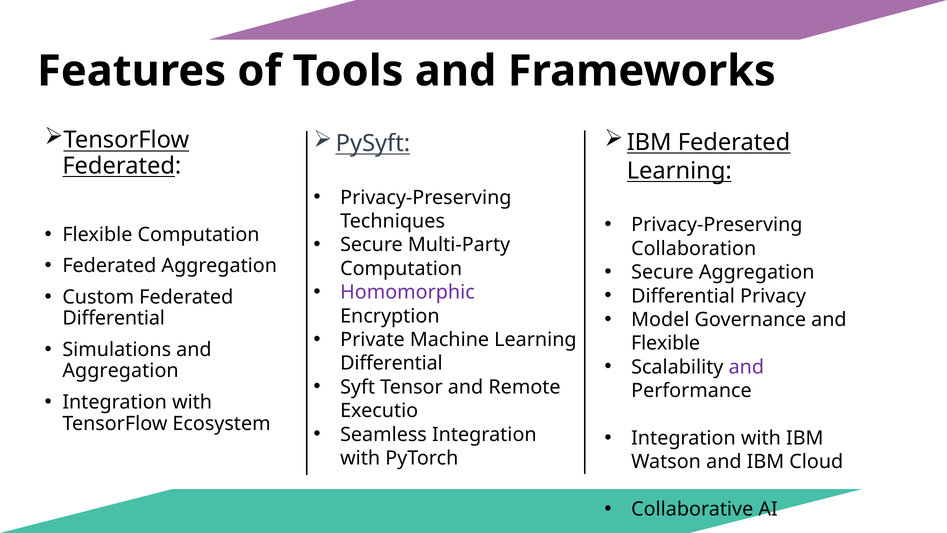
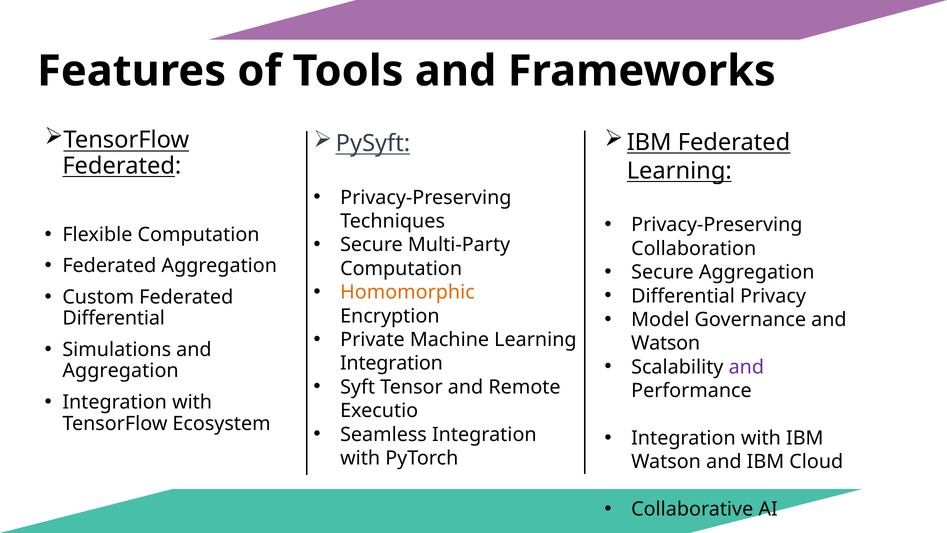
Homomorphic colour: purple -> orange
Flexible at (666, 343): Flexible -> Watson
Differential at (391, 363): Differential -> Integration
